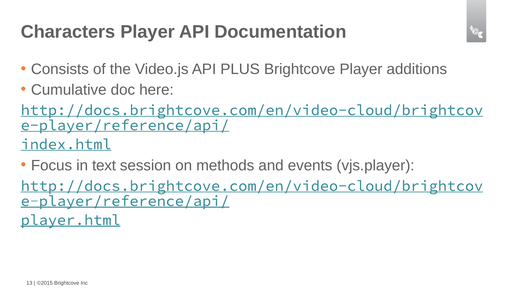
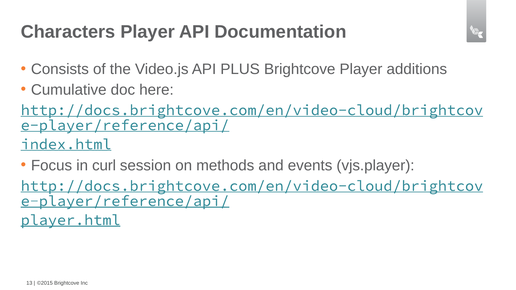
text: text -> curl
